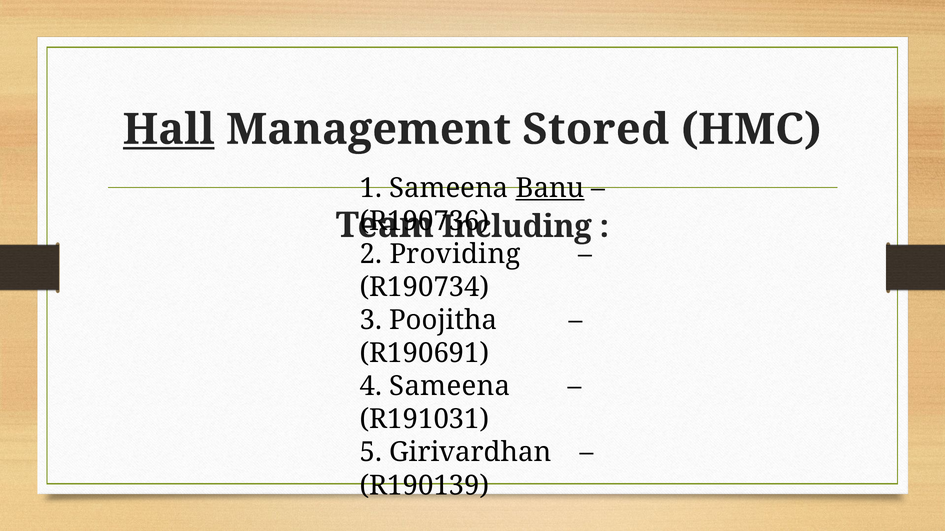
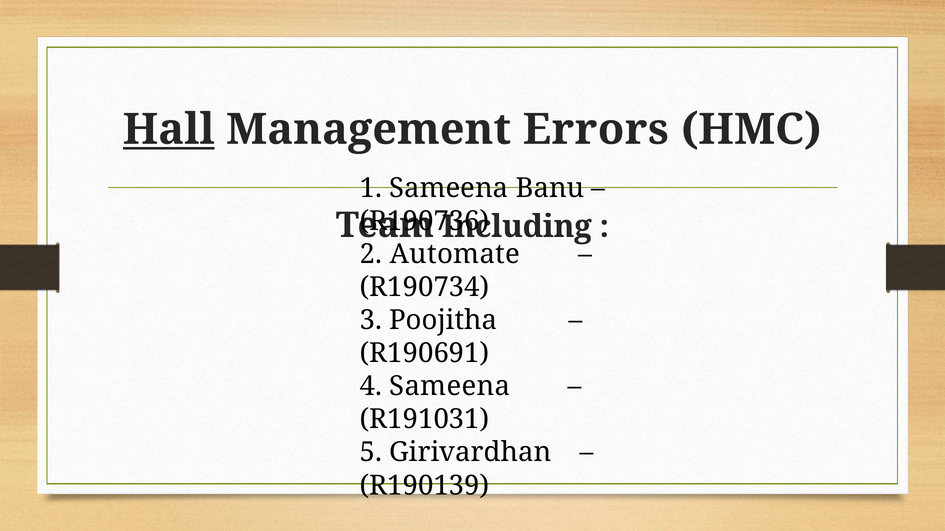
Stored: Stored -> Errors
Banu underline: present -> none
Providing: Providing -> Automate
